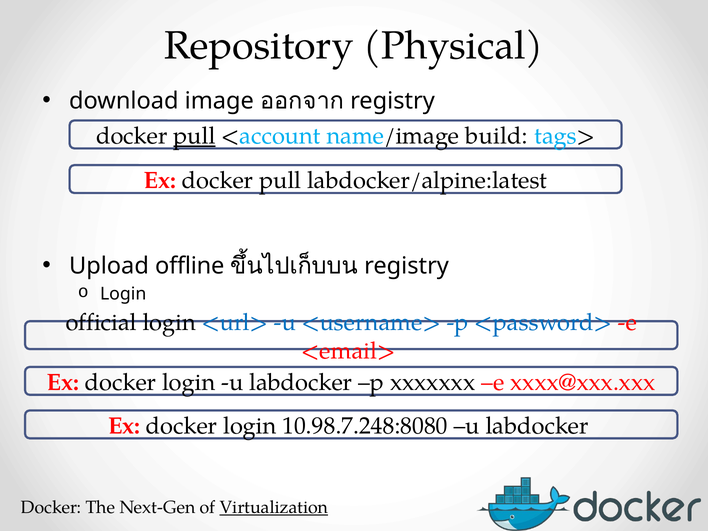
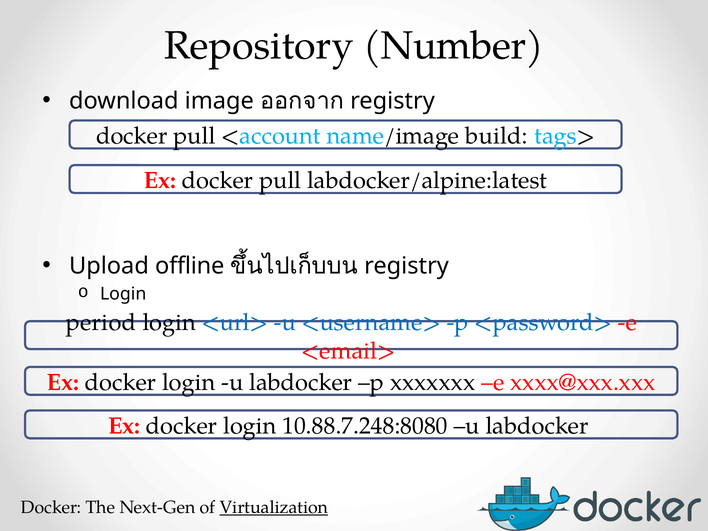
Physical: Physical -> Number
pull at (194, 136) underline: present -> none
official: official -> period
10.98.7.248:8080: 10.98.7.248:8080 -> 10.88.7.248:8080
